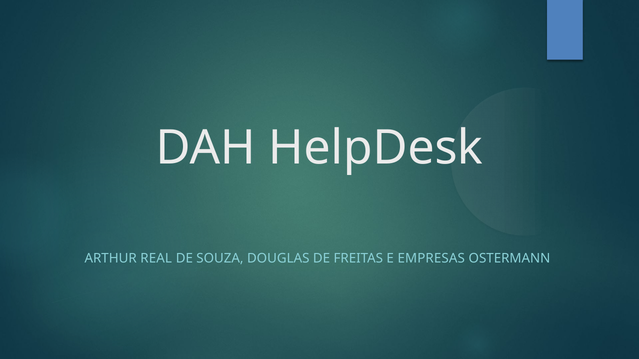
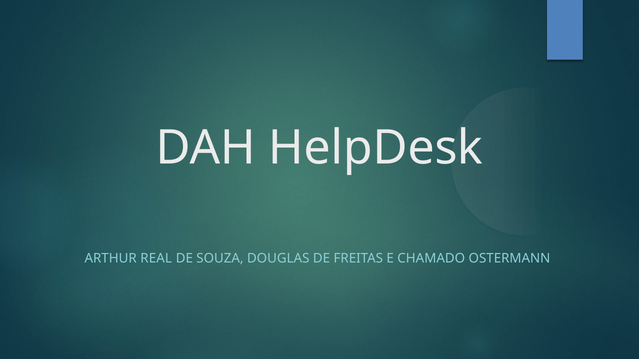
EMPRESAS: EMPRESAS -> CHAMADO
